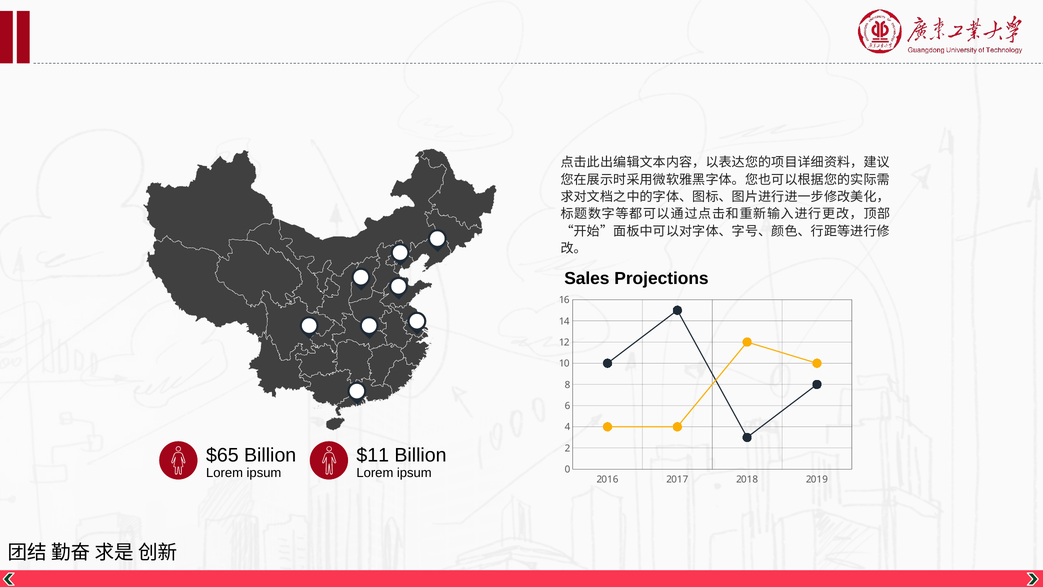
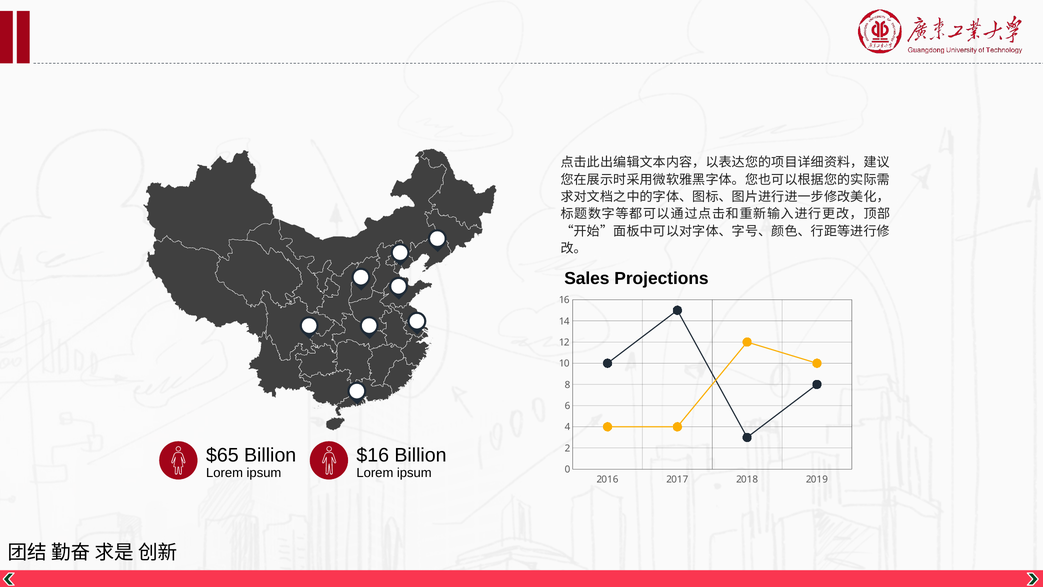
$11: $11 -> $16
